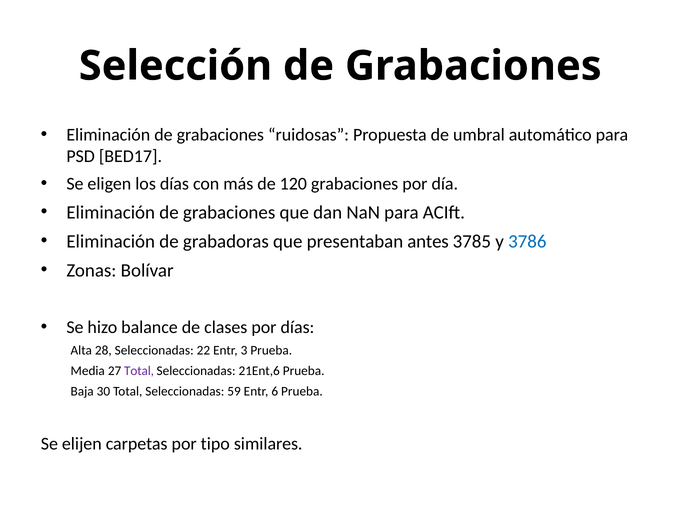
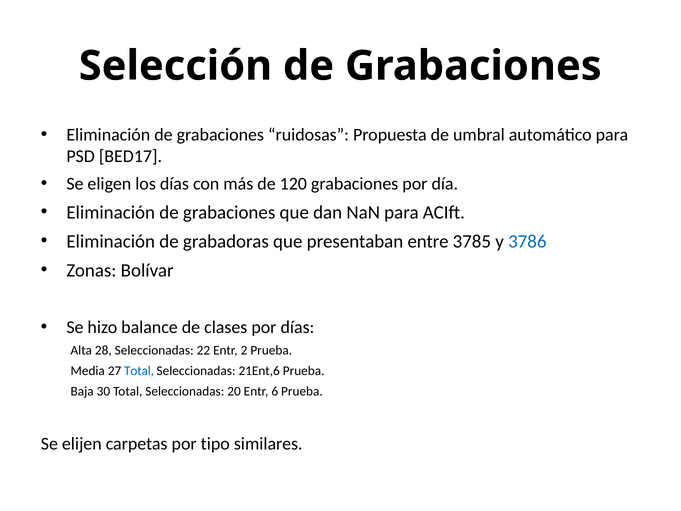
antes: antes -> entre
3: 3 -> 2
Total at (139, 371) colour: purple -> blue
59: 59 -> 20
